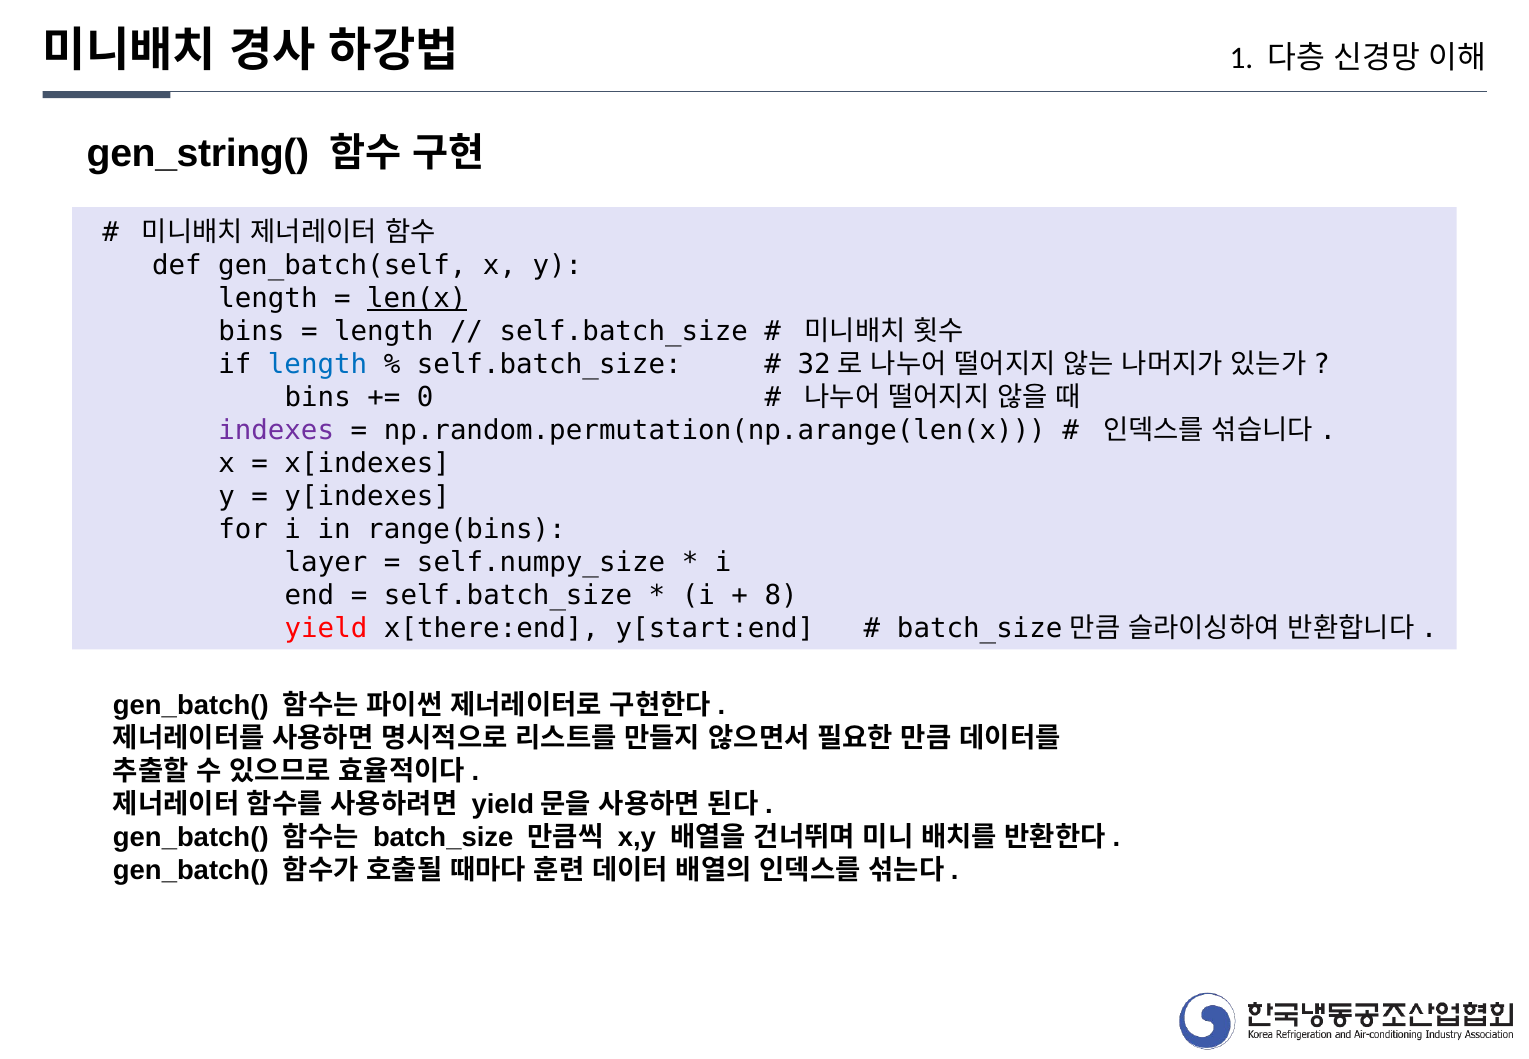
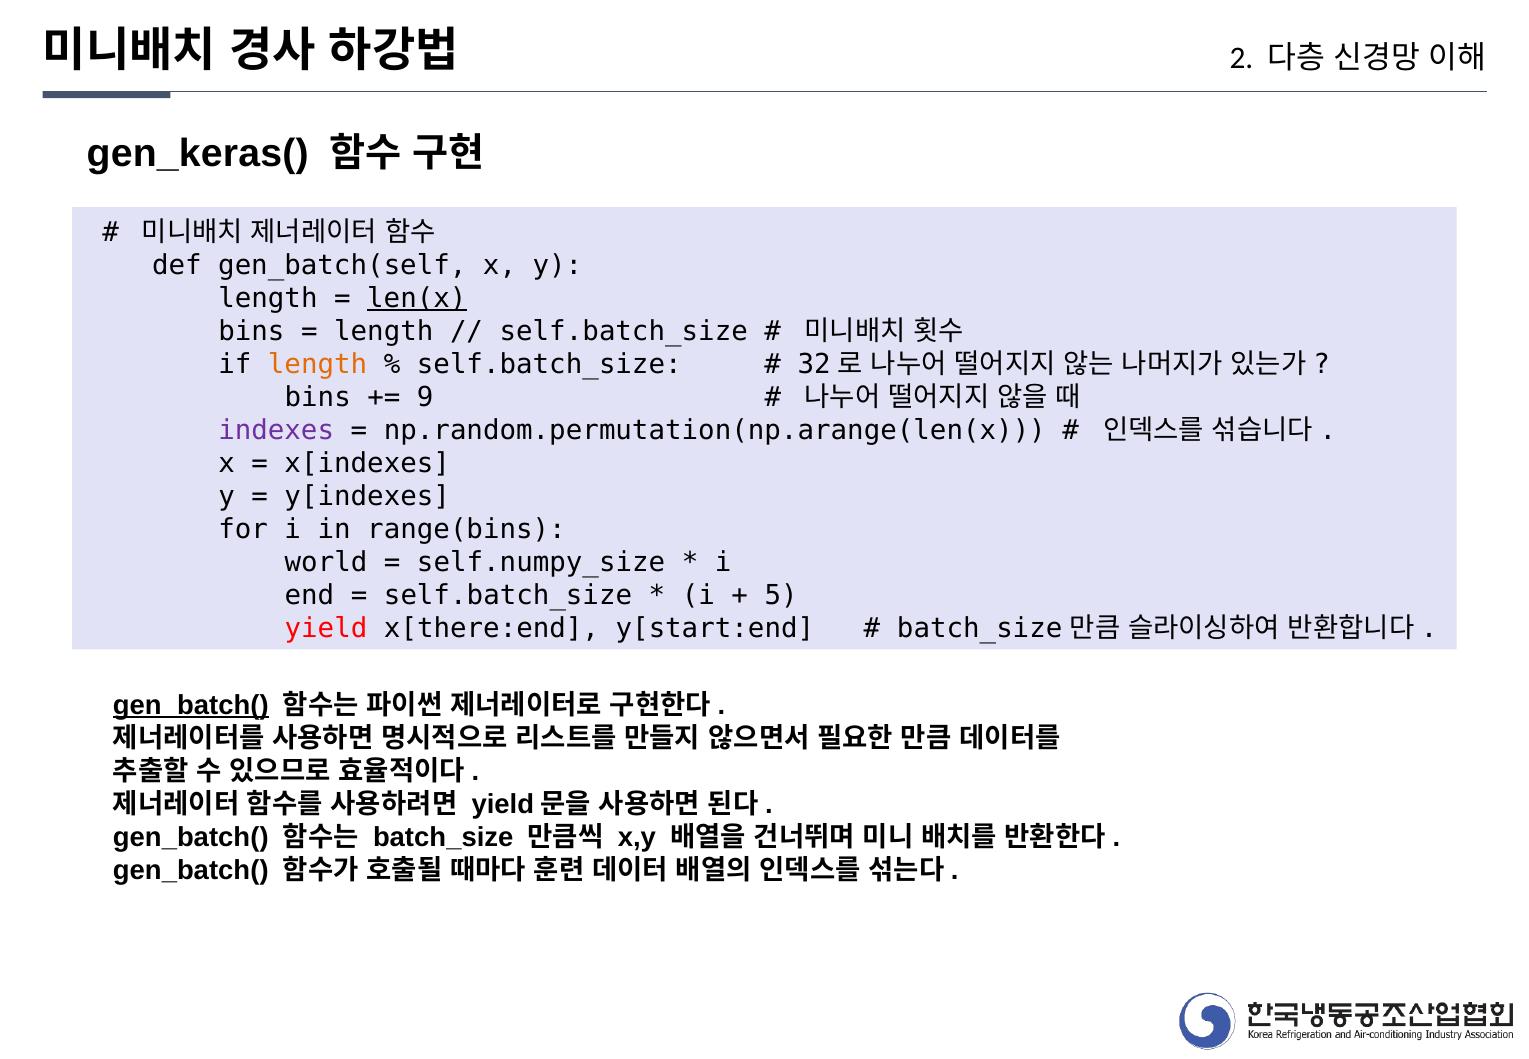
1: 1 -> 2
gen_string(: gen_string( -> gen_keras(
length at (318, 364) colour: blue -> orange
0: 0 -> 9
layer: layer -> world
8: 8 -> 5
gen_batch( at (191, 705) underline: none -> present
